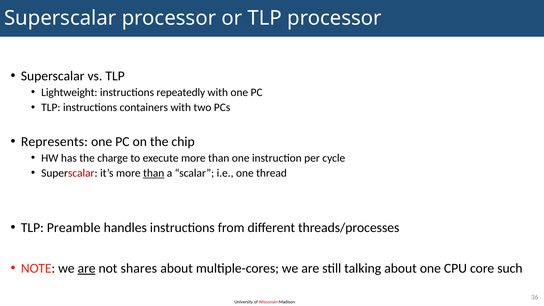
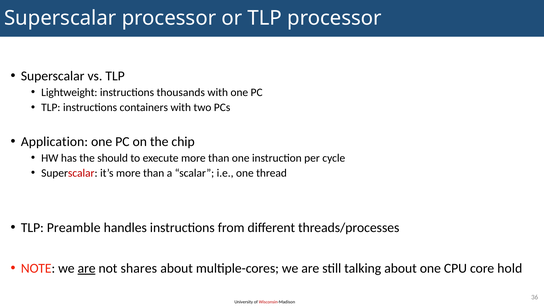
repeatedly: repeatedly -> thousands
Represents: Represents -> Application
charge: charge -> should
than at (154, 173) underline: present -> none
such: such -> hold
